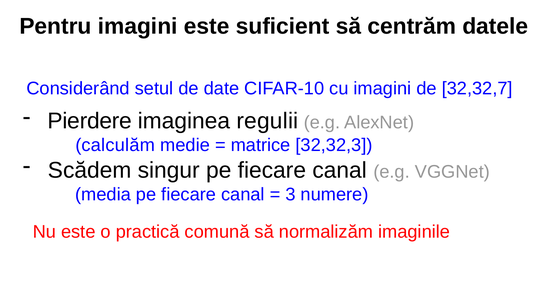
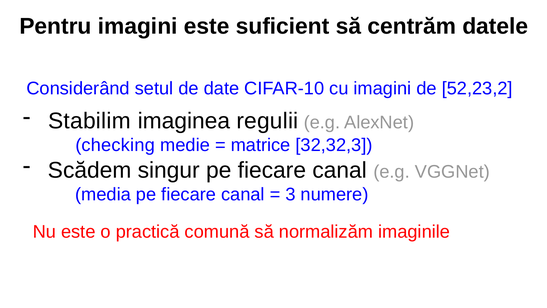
32,32,7: 32,32,7 -> 52,23,2
Pierdere: Pierdere -> Stabilim
calculăm: calculăm -> checking
